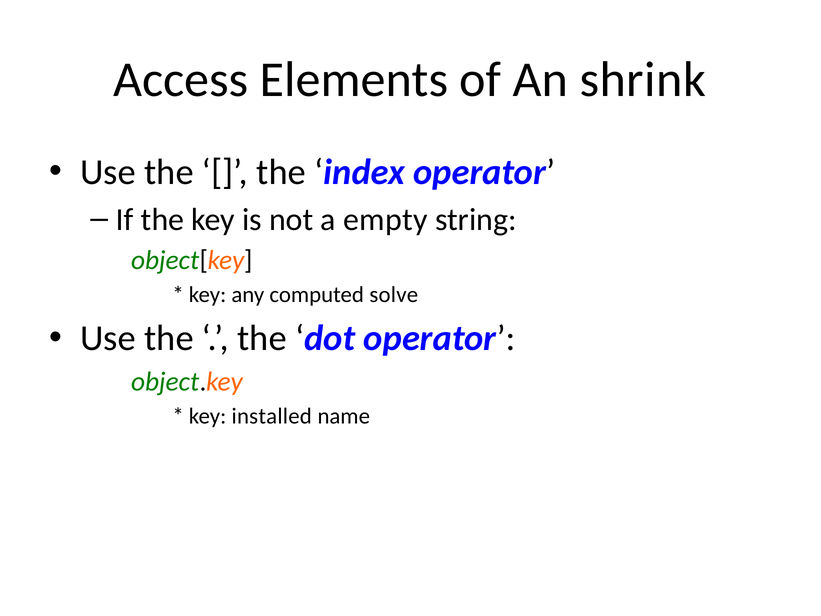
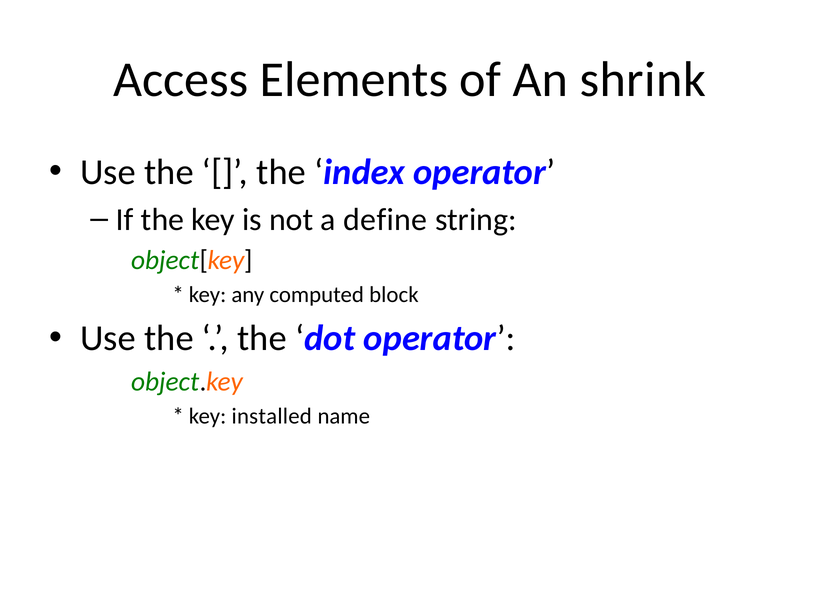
empty: empty -> define
solve: solve -> block
